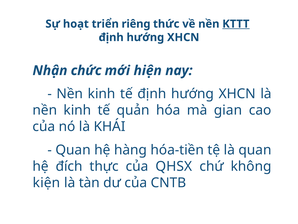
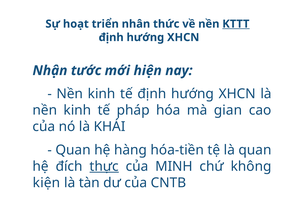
riêng: riêng -> nhân
chức: chức -> tước
quản: quản -> pháp
thực underline: none -> present
QHSX: QHSX -> MINH
